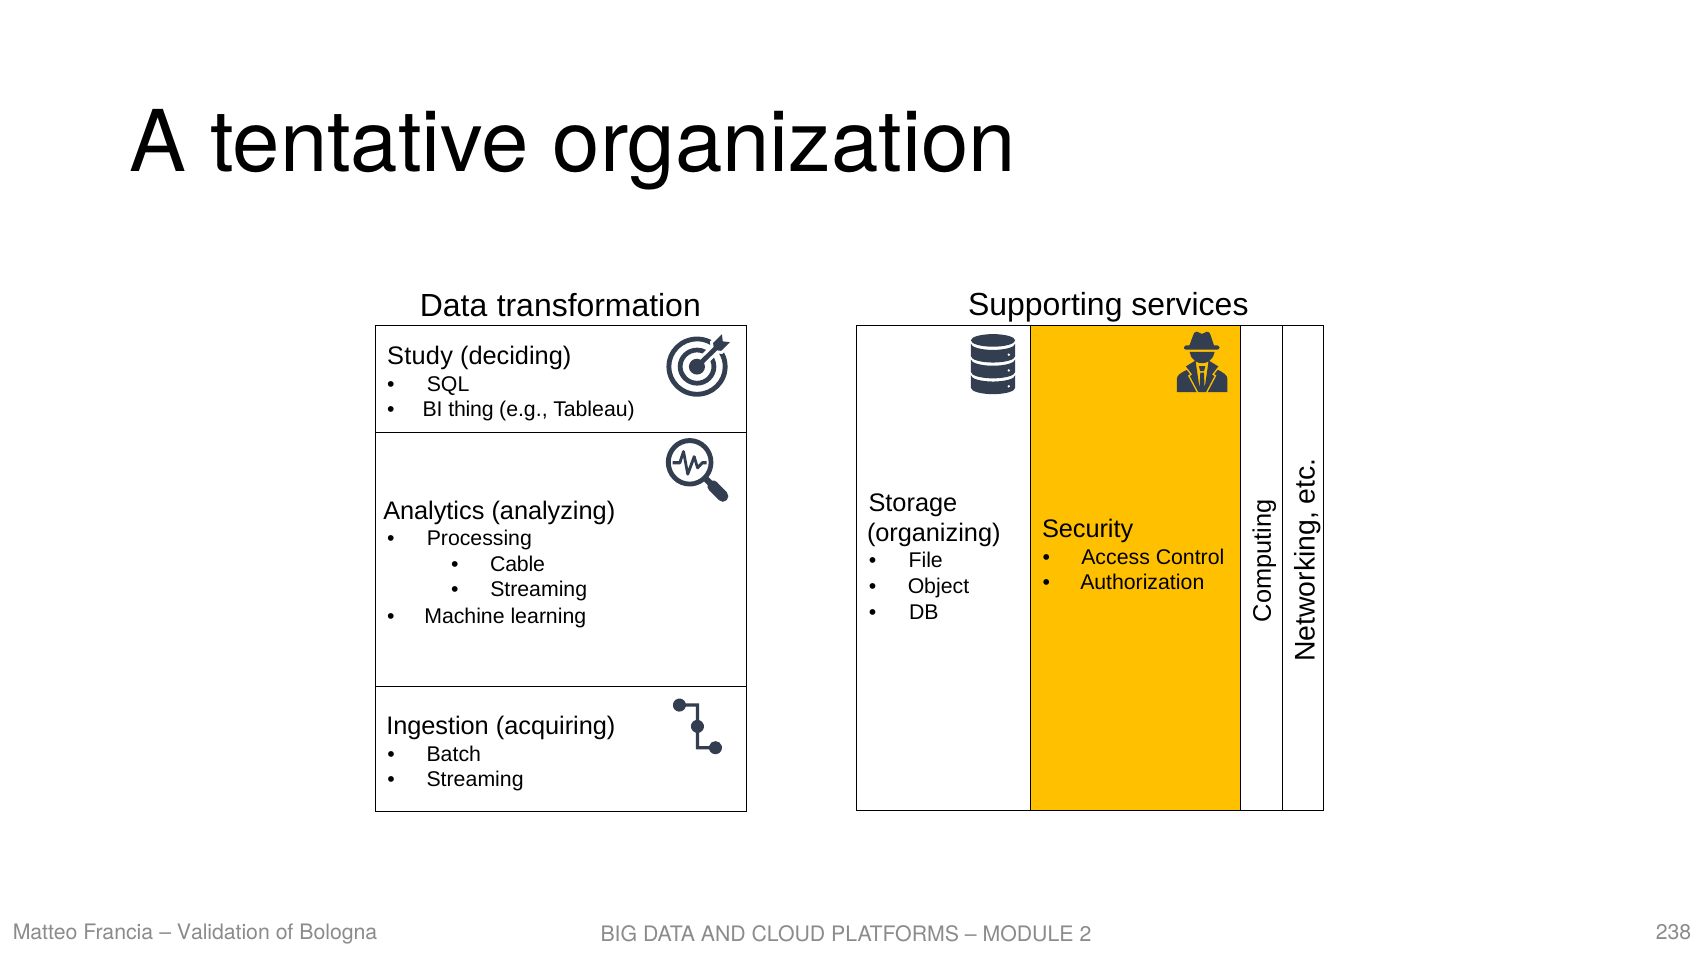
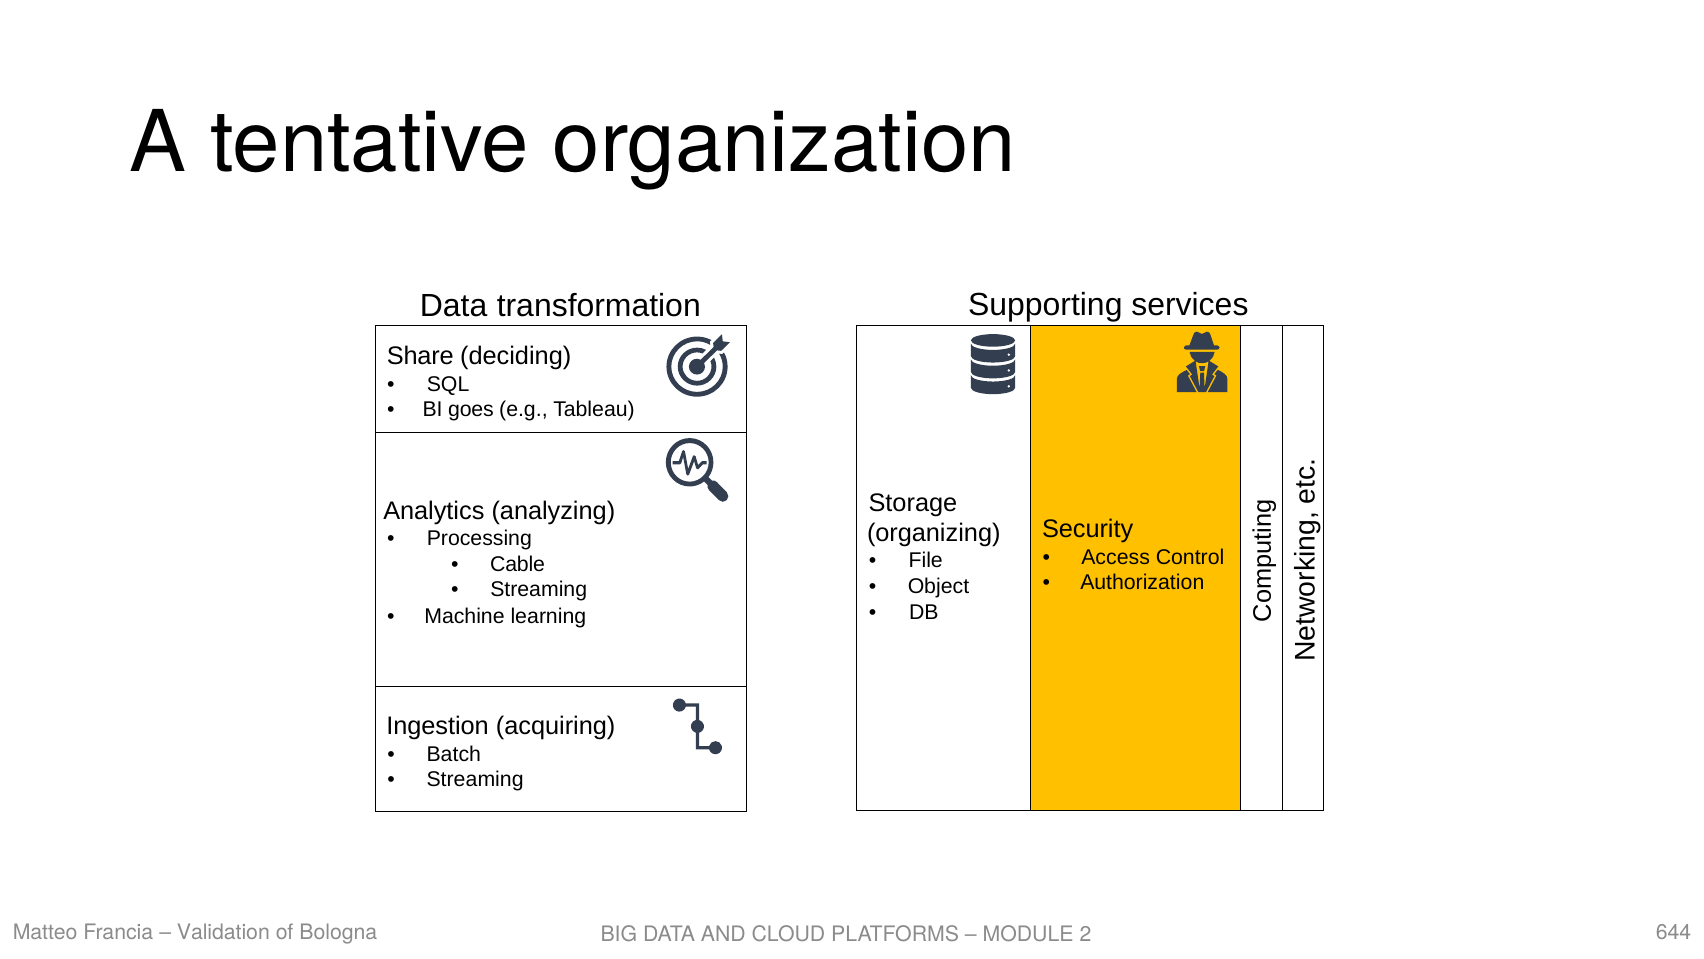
Study: Study -> Share
thing: thing -> goes
238: 238 -> 644
